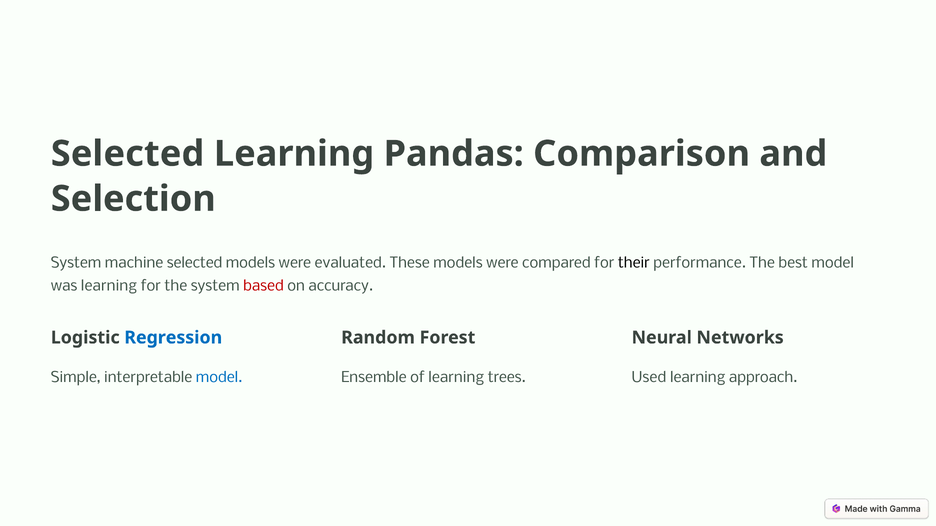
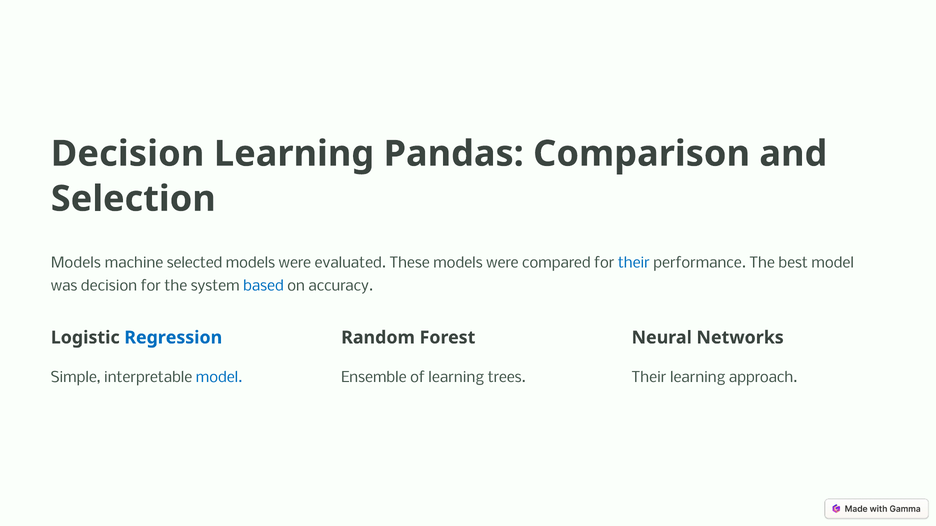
Selected at (128, 154): Selected -> Decision
System at (76, 263): System -> Models
their at (634, 263) colour: black -> blue
was learning: learning -> decision
based colour: red -> blue
Used at (649, 378): Used -> Their
